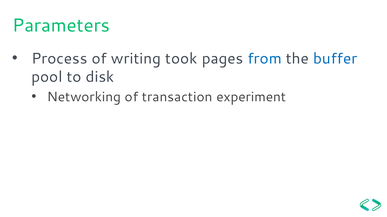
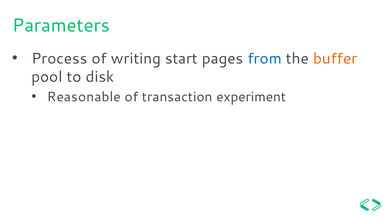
took: took -> start
buffer colour: blue -> orange
Networking: Networking -> Reasonable
